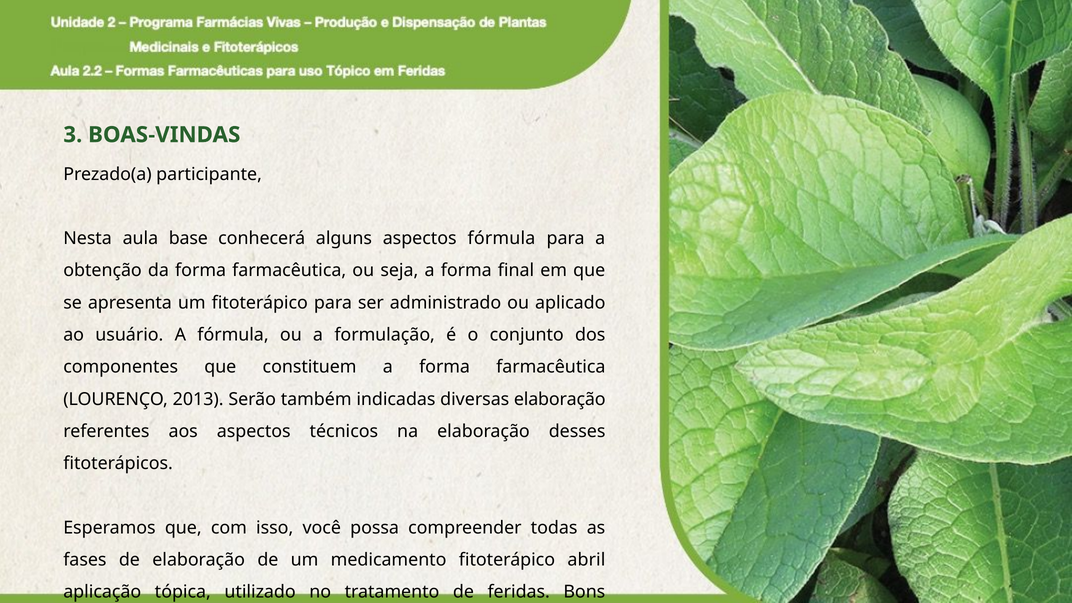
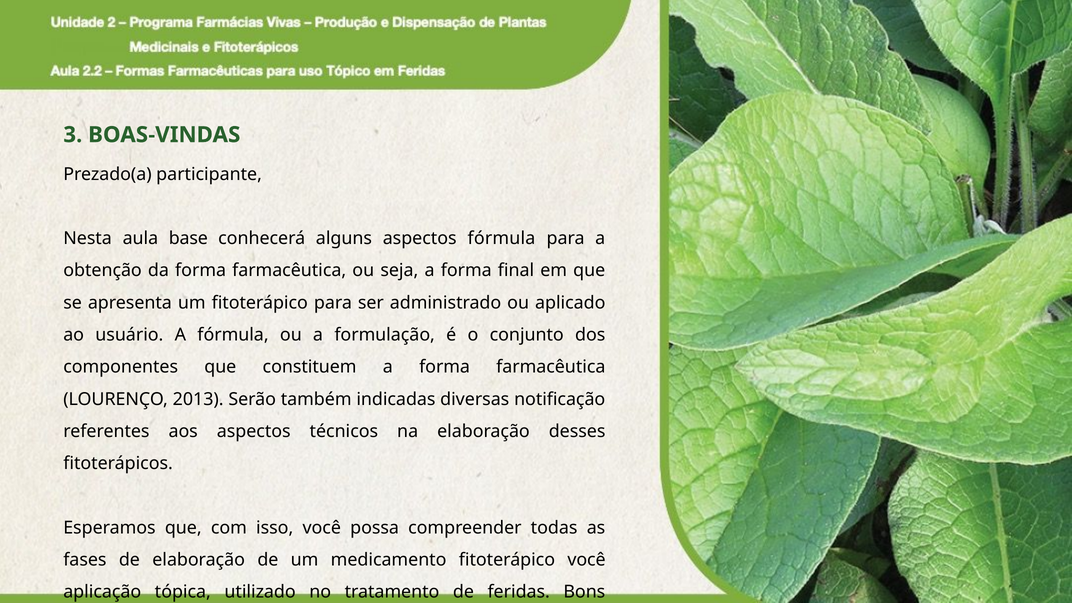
diversas elaboração: elaboração -> notificação
fitoterápico abril: abril -> você
